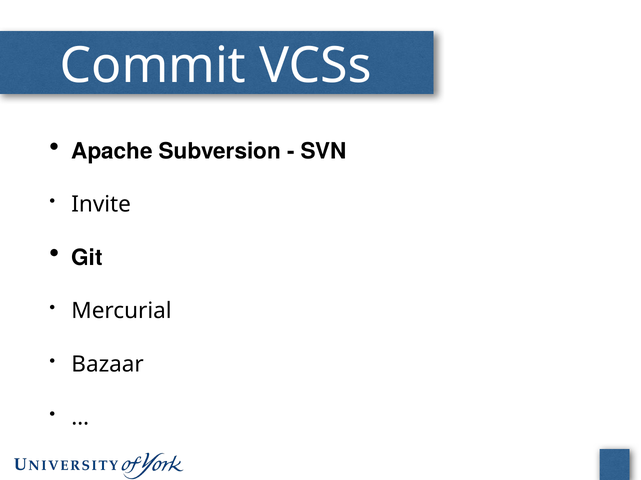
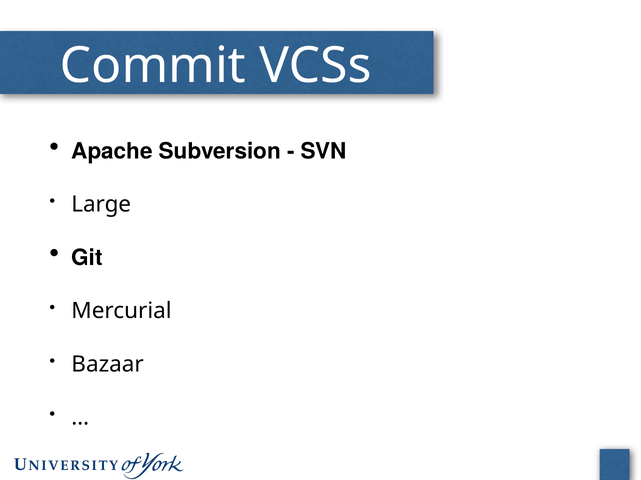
Invite: Invite -> Large
